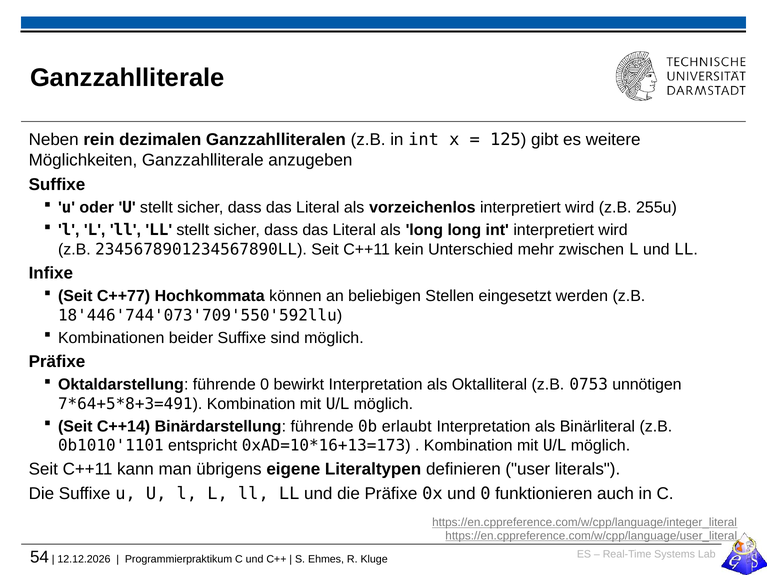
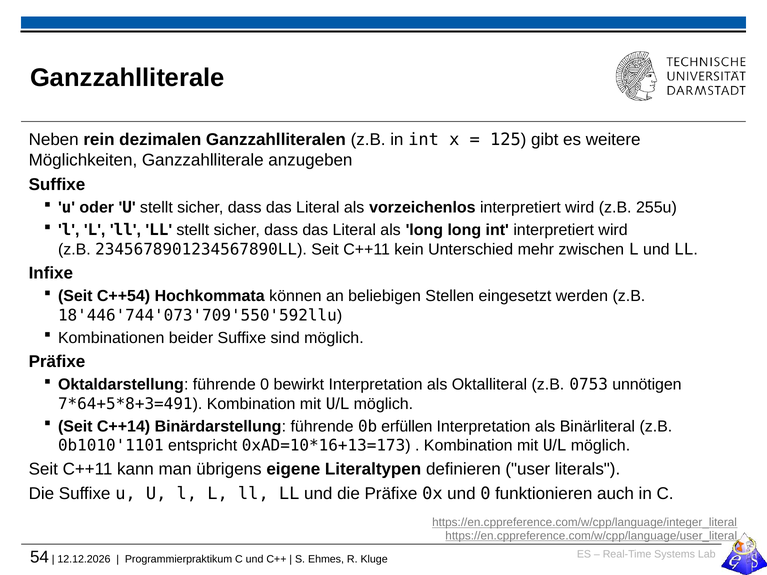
C++77: C++77 -> C++54
erlaubt: erlaubt -> erfüllen
